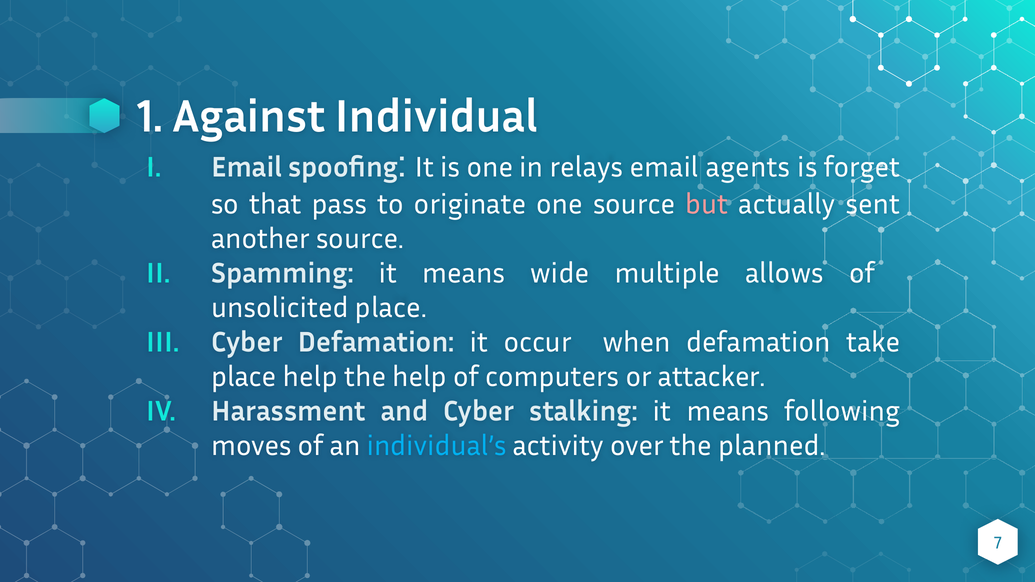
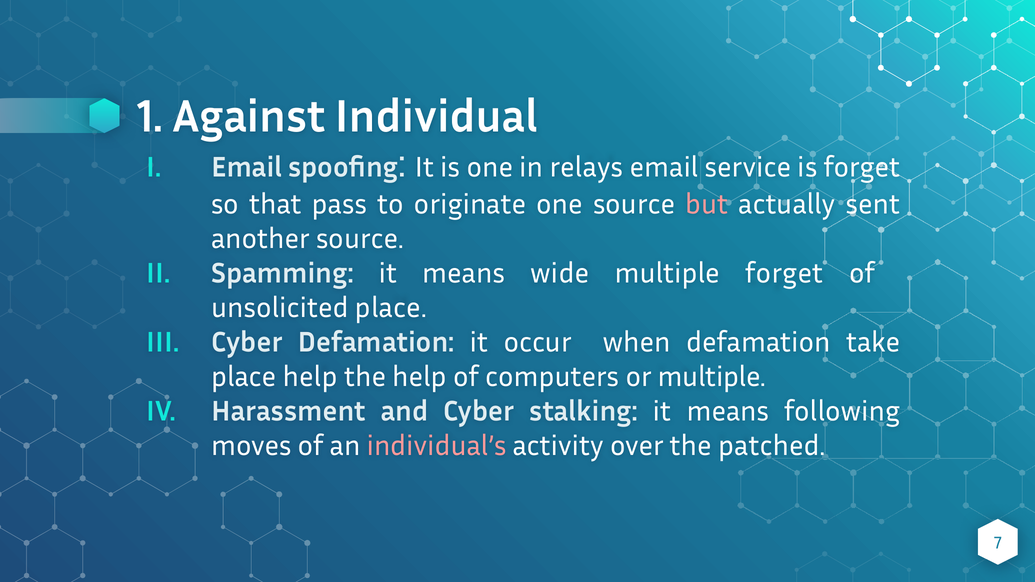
agents: agents -> service
multiple allows: allows -> forget
or attacker: attacker -> multiple
individual’s colour: light blue -> pink
planned: planned -> patched
